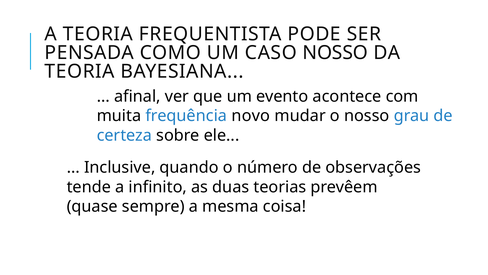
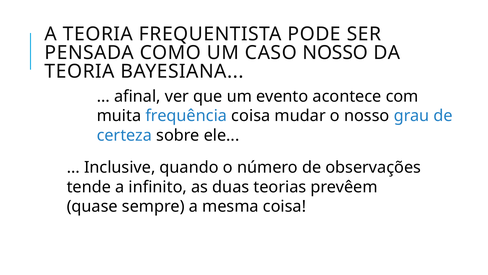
frequência novo: novo -> coisa
